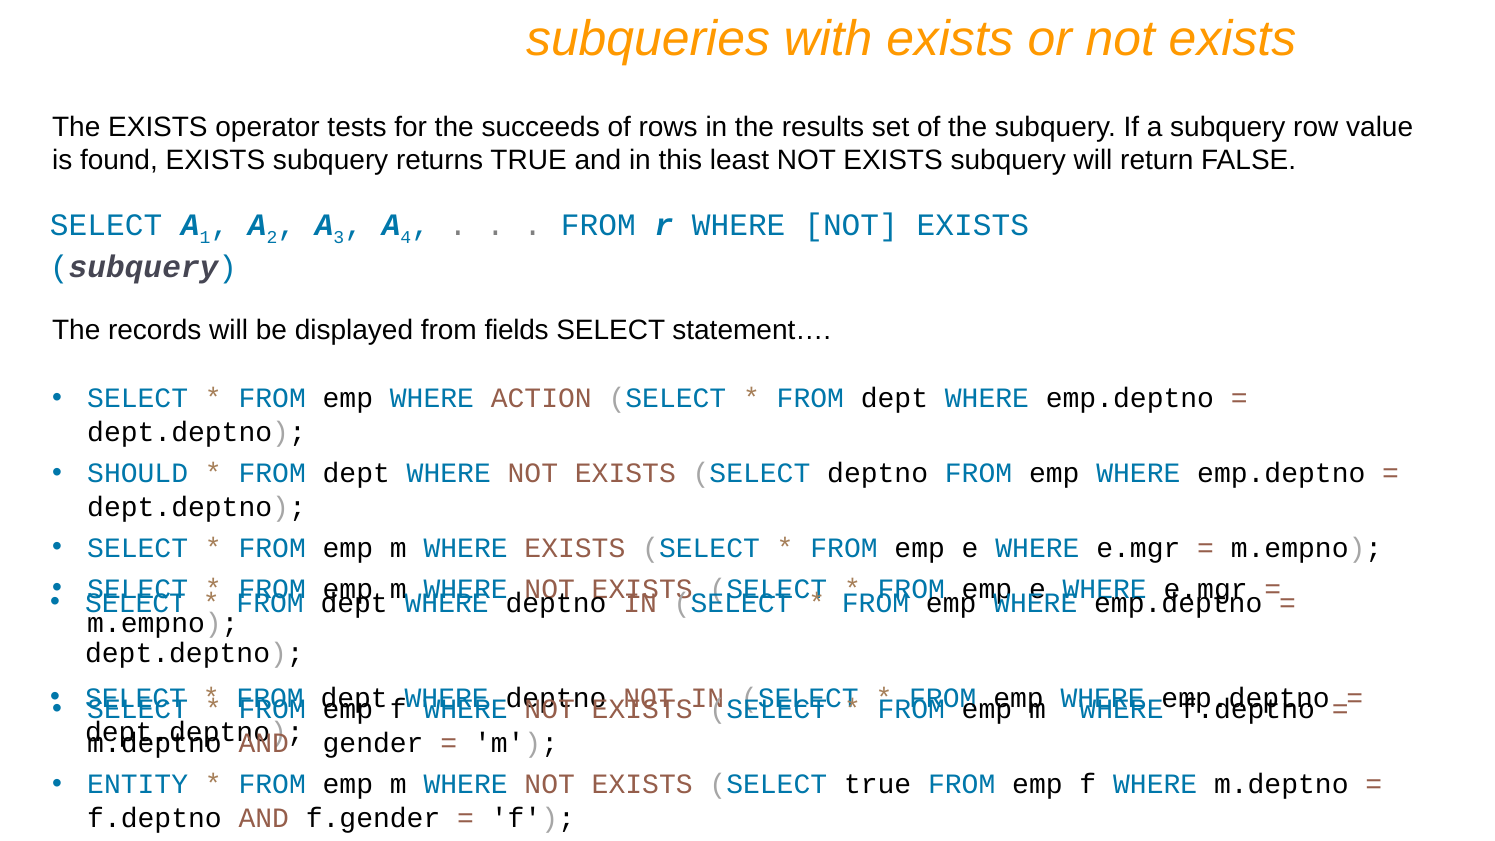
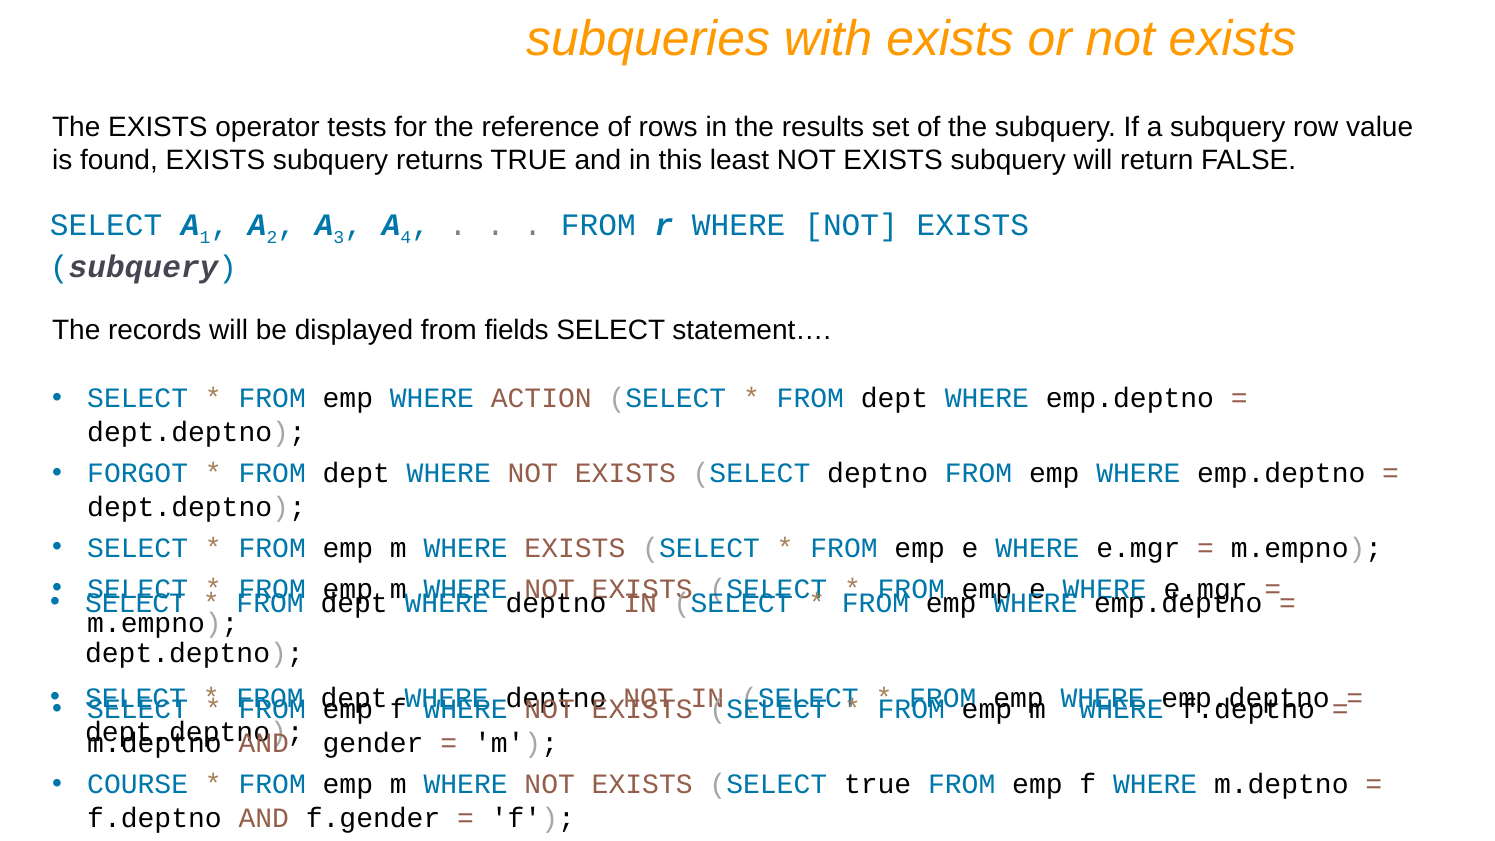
succeeds: succeeds -> reference
SHOULD: SHOULD -> FORGOT
ENTITY: ENTITY -> COURSE
